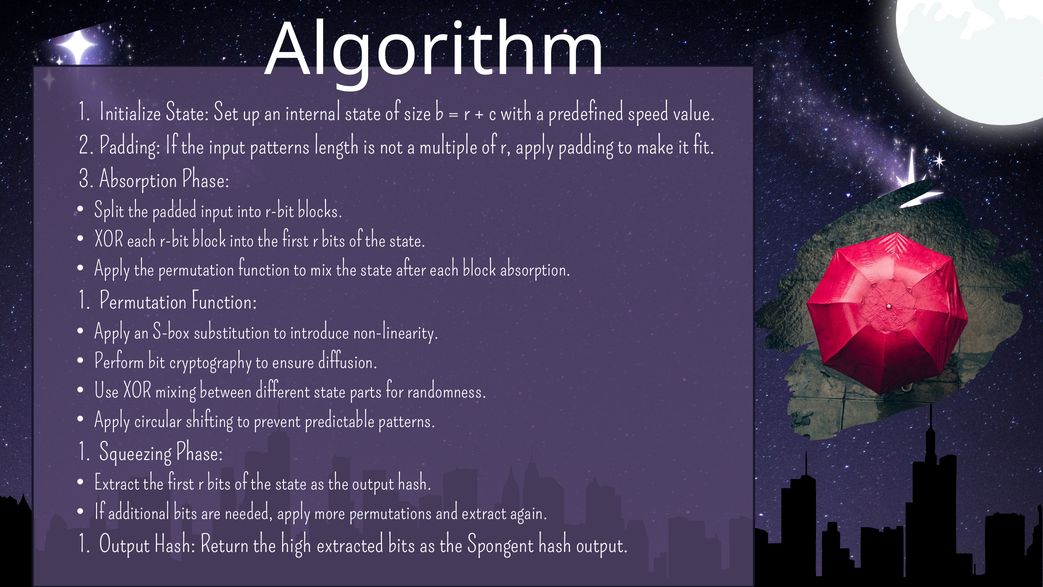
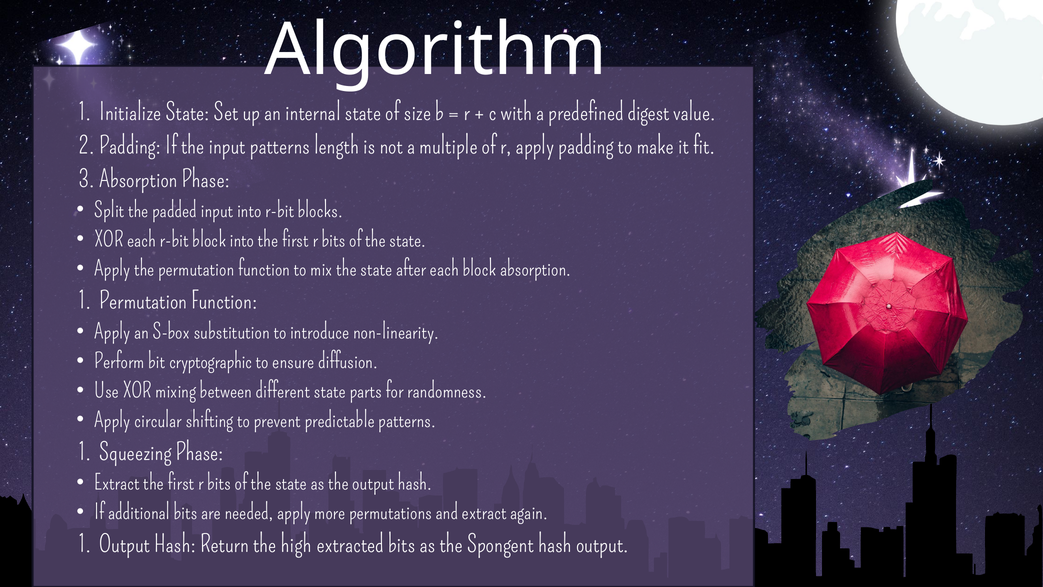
speed: speed -> digest
cryptography: cryptography -> cryptographic
